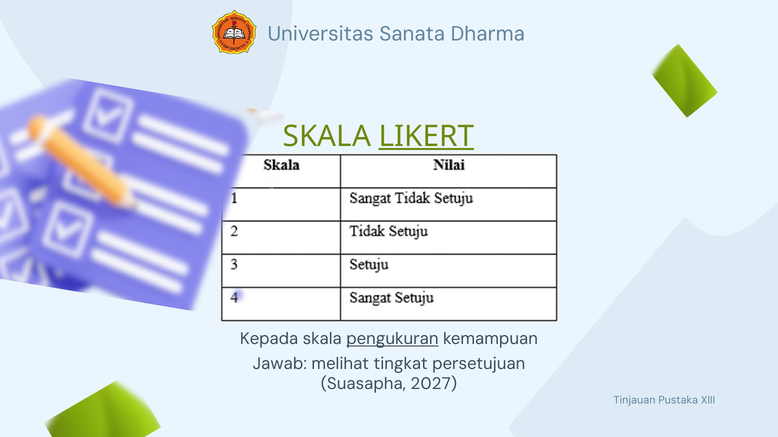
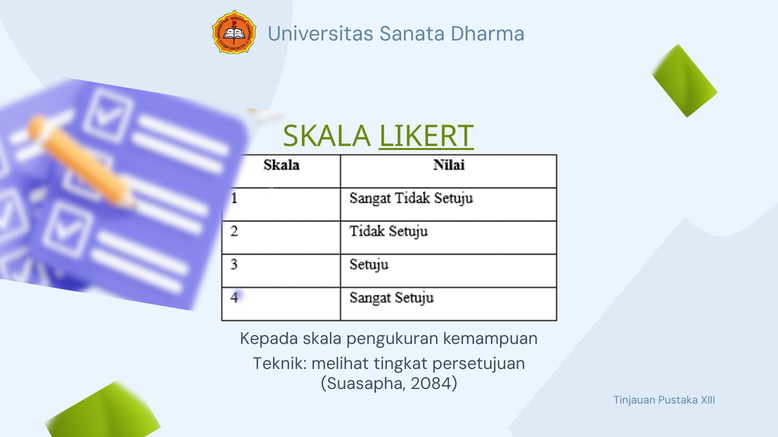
pengukuran underline: present -> none
Jawab: Jawab -> Teknik
2027: 2027 -> 2084
